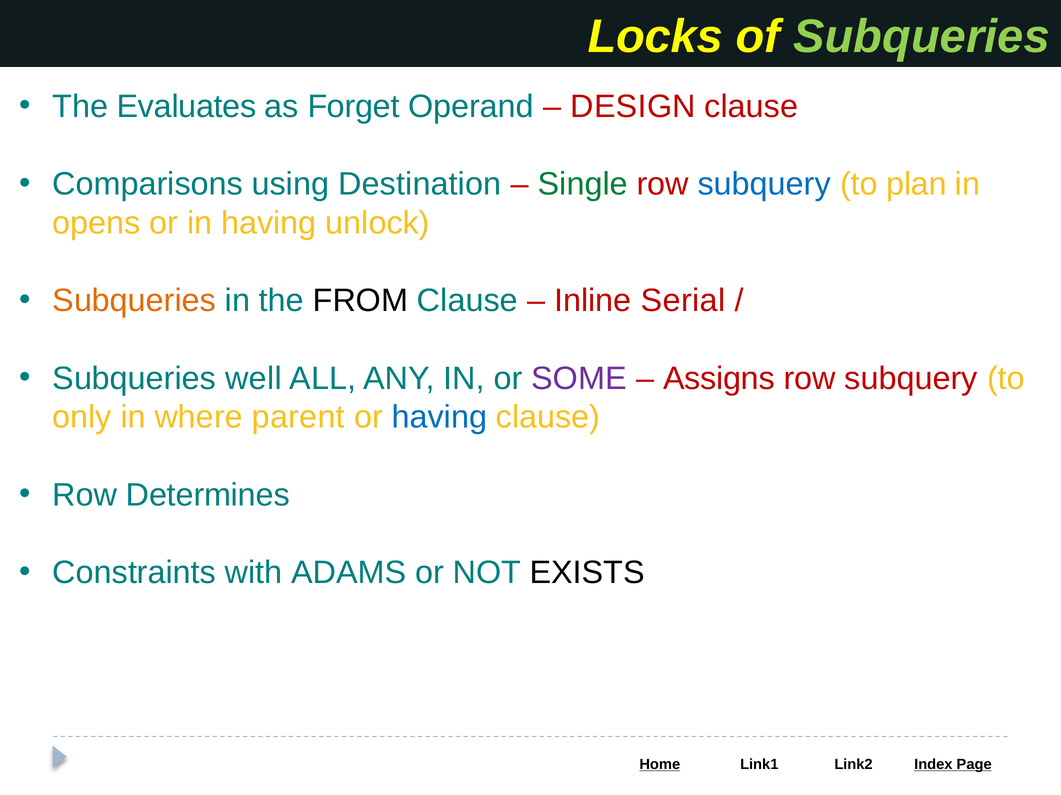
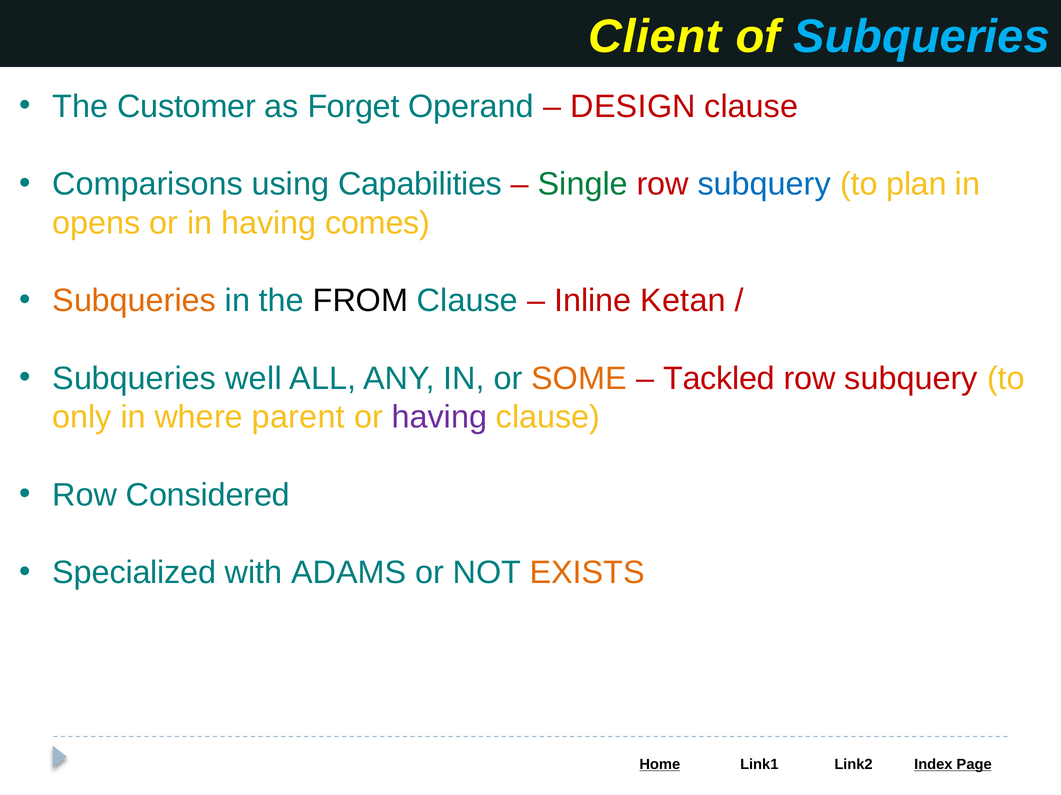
Locks: Locks -> Client
Subqueries at (922, 37) colour: light green -> light blue
Evaluates: Evaluates -> Customer
Destination: Destination -> Capabilities
unlock: unlock -> comes
Serial: Serial -> Ketan
SOME colour: purple -> orange
Assigns: Assigns -> Tackled
having at (439, 418) colour: blue -> purple
Determines: Determines -> Considered
Constraints: Constraints -> Specialized
EXISTS colour: black -> orange
